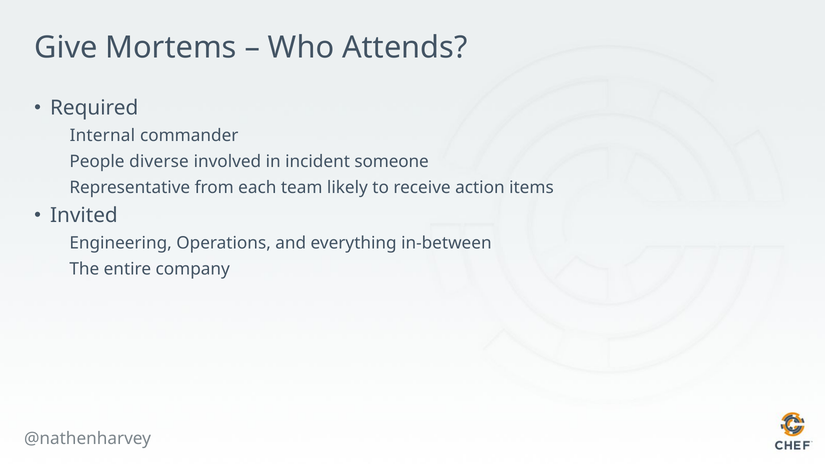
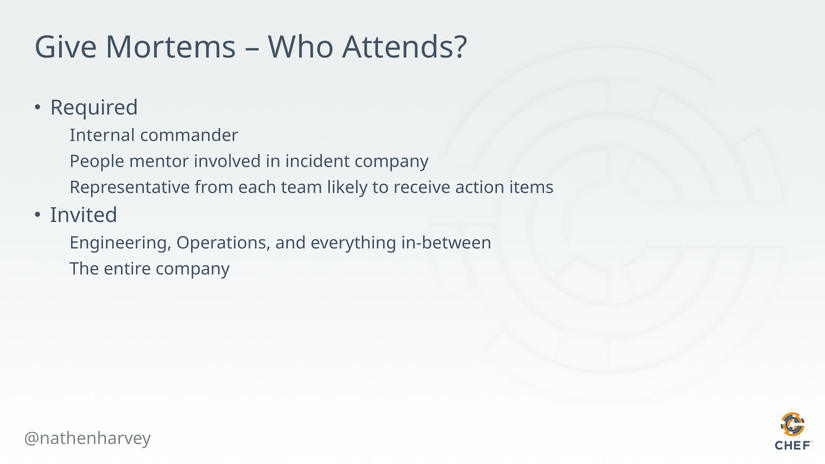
diverse: diverse -> mentor
incident someone: someone -> company
